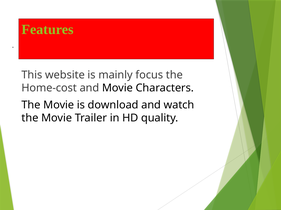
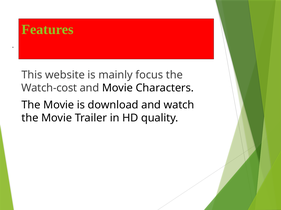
Home-cost: Home-cost -> Watch-cost
